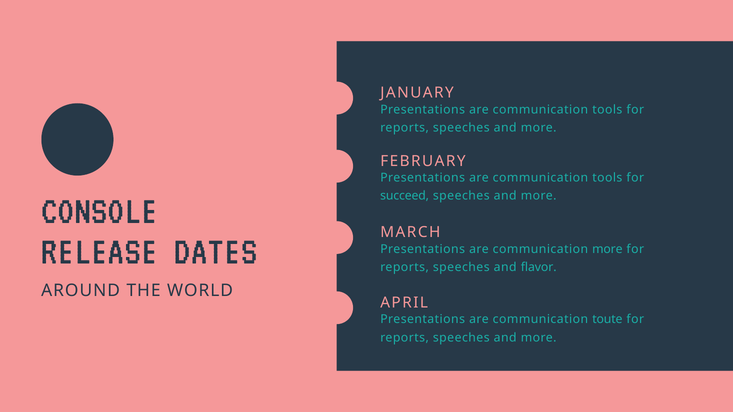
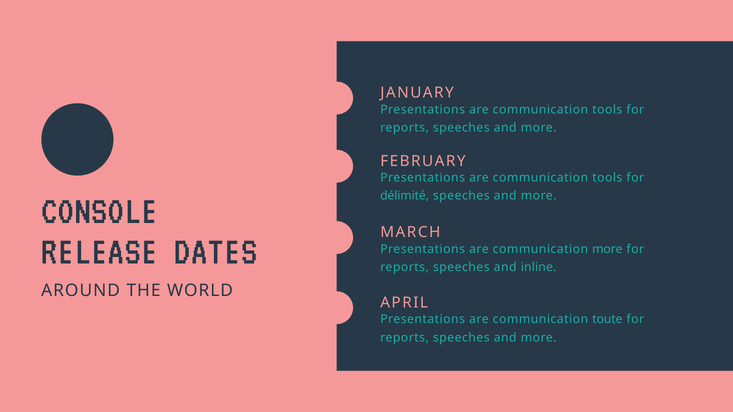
succeed: succeed -> délimité
flavor: flavor -> inline
